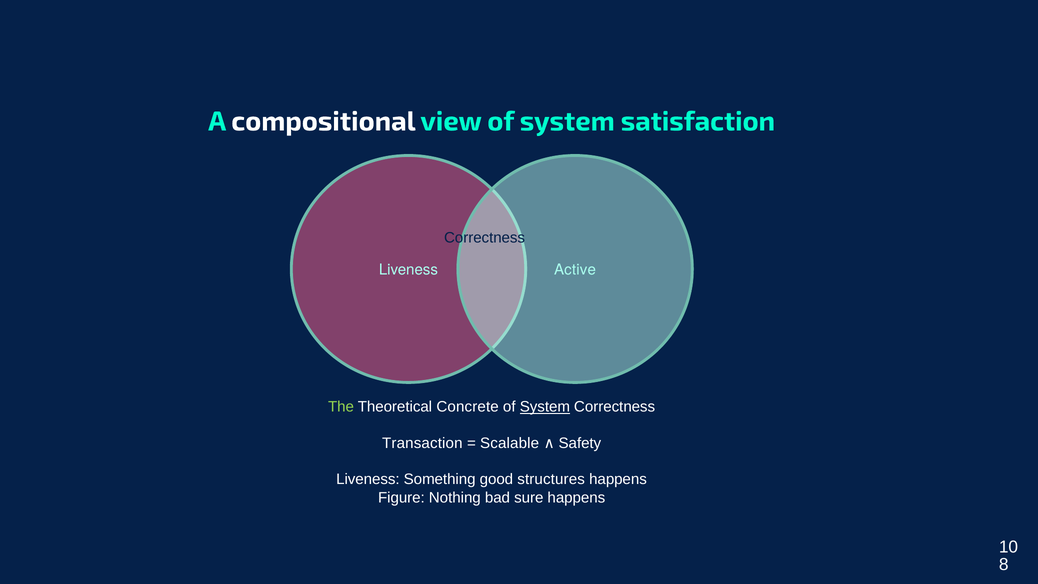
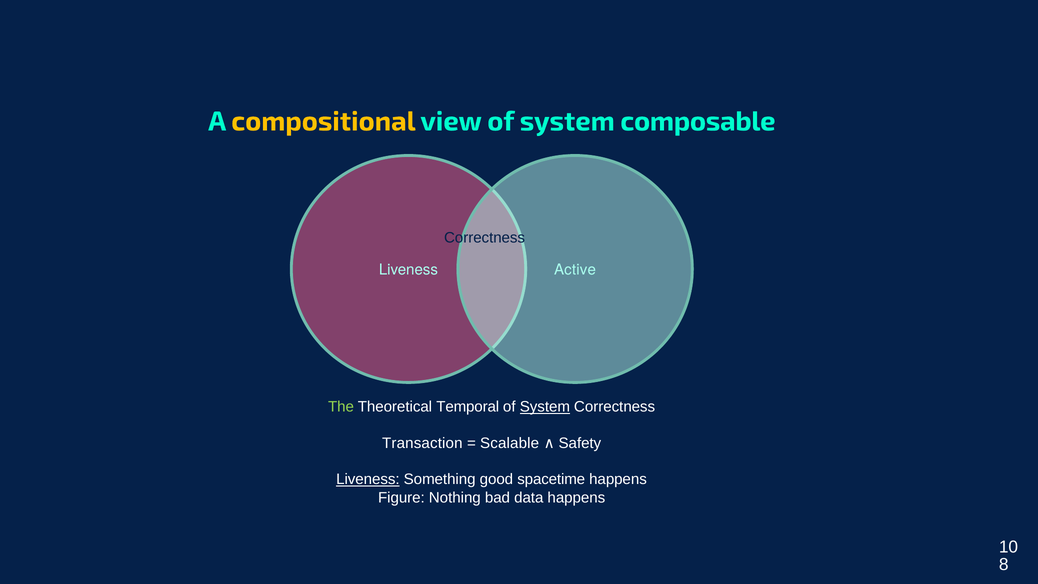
compositional colour: white -> yellow
satisfaction: satisfaction -> composable
Concrete: Concrete -> Temporal
Liveness at (368, 479) underline: none -> present
structures: structures -> spacetime
sure: sure -> data
